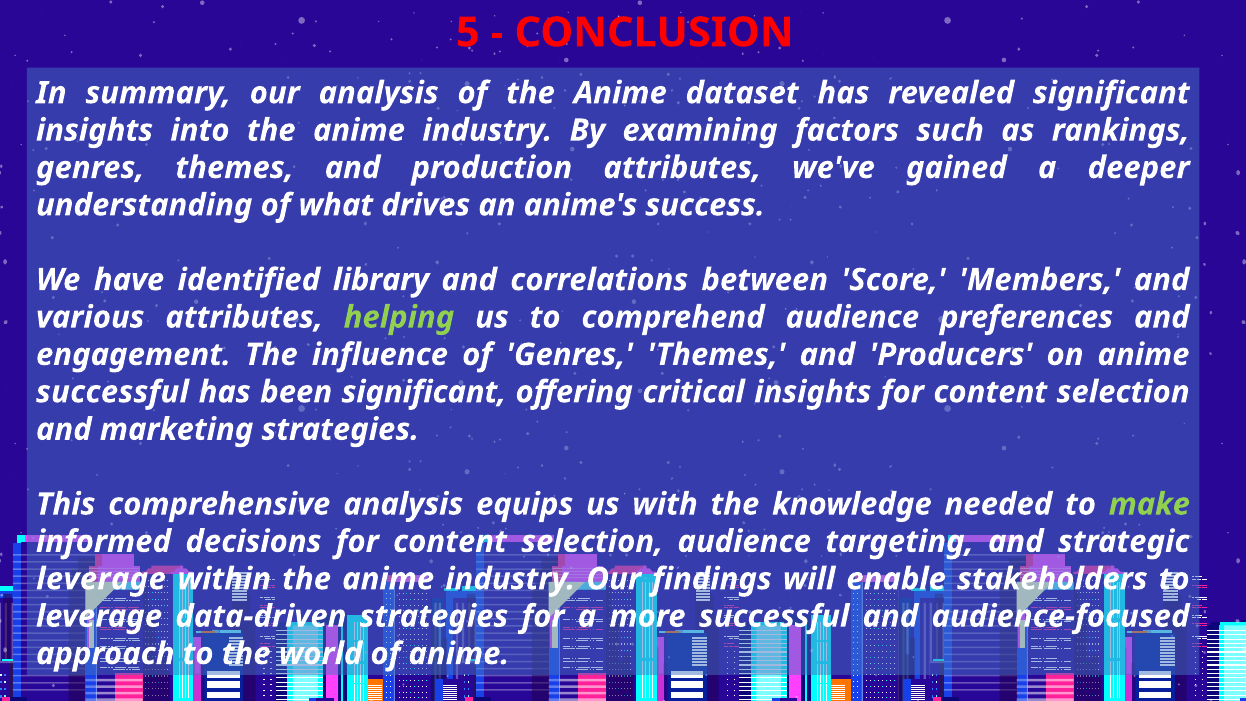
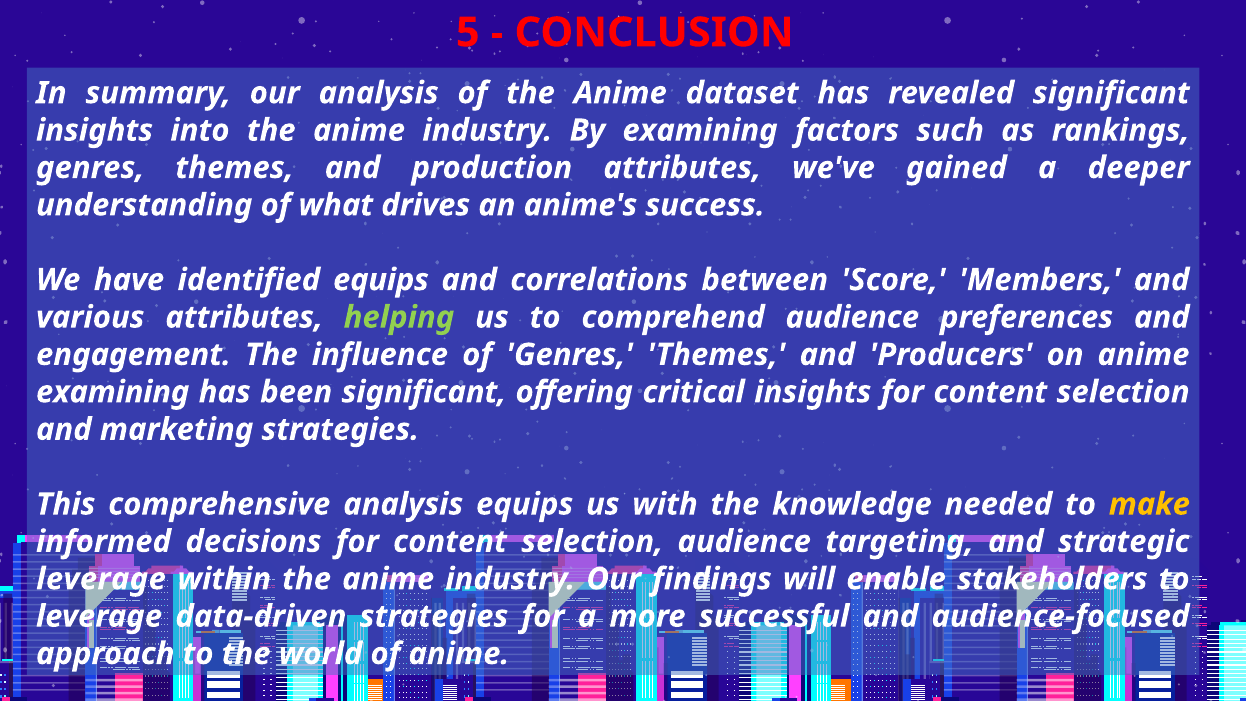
identified library: library -> equips
successful at (112, 392): successful -> examining
make colour: light green -> yellow
